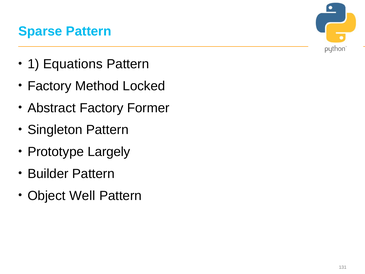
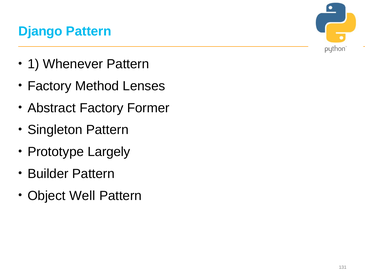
Sparse: Sparse -> Django
Equations: Equations -> Whenever
Locked: Locked -> Lenses
